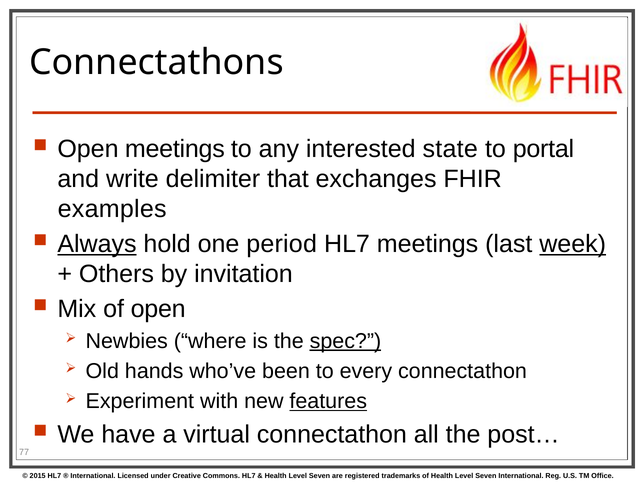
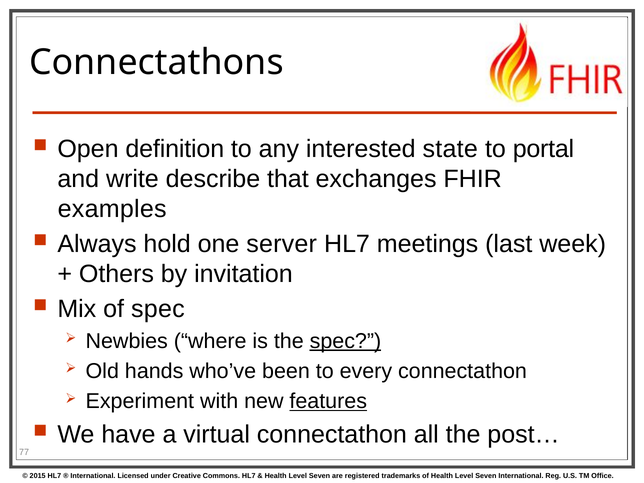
Open meetings: meetings -> definition
delimiter: delimiter -> describe
Always underline: present -> none
period: period -> server
week underline: present -> none
of open: open -> spec
